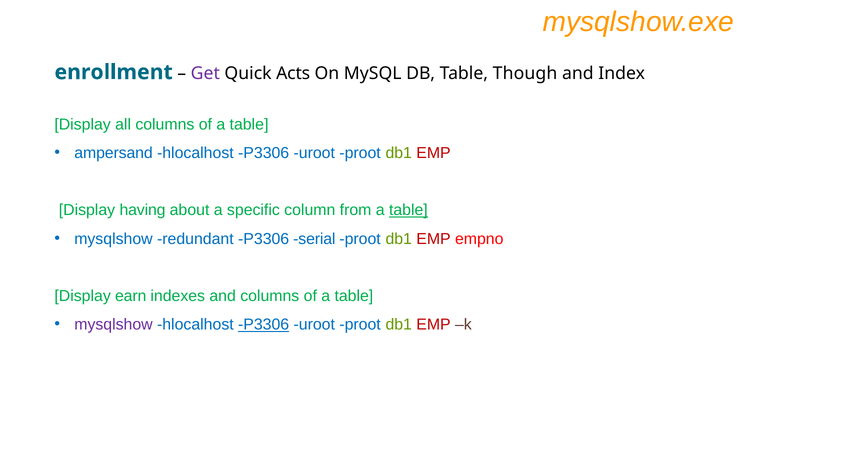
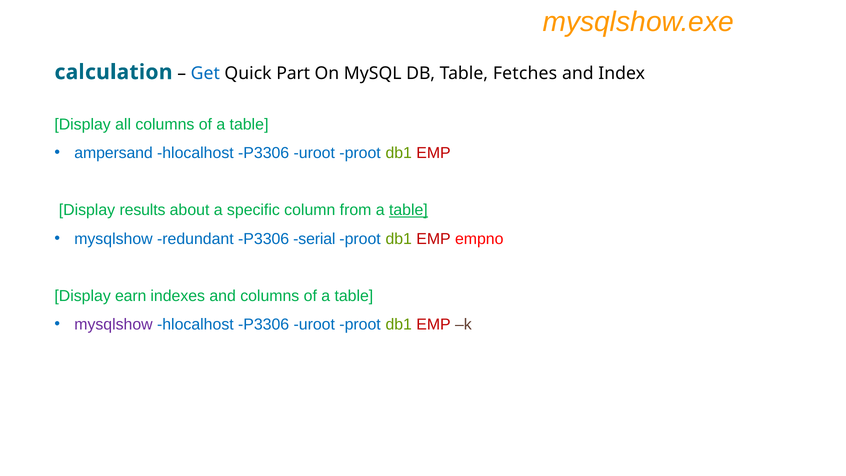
enrollment: enrollment -> calculation
Get colour: purple -> blue
Acts: Acts -> Part
Though: Though -> Fetches
having: having -> results
P3306 at (264, 324) underline: present -> none
